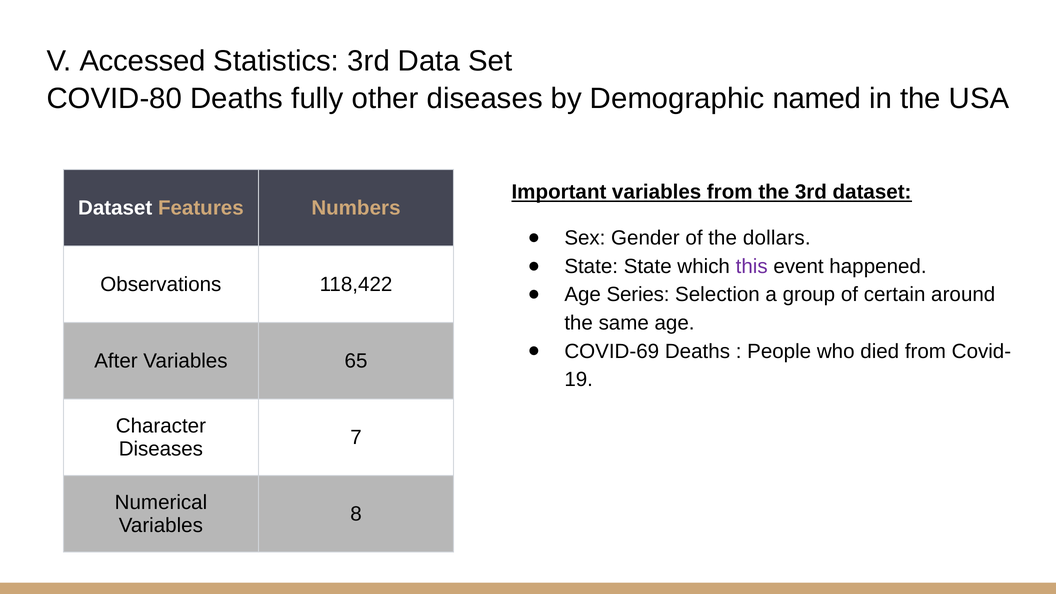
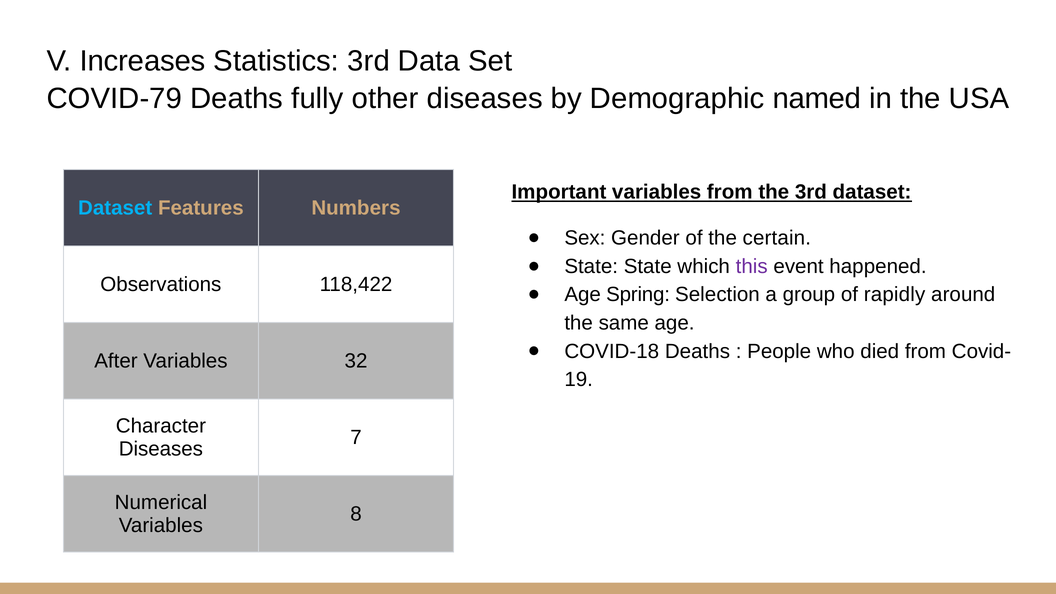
Accessed: Accessed -> Increases
COVID-80: COVID-80 -> COVID-79
Dataset at (115, 208) colour: white -> light blue
dollars: dollars -> certain
Series: Series -> Spring
certain: certain -> rapidly
COVID-69: COVID-69 -> COVID-18
65: 65 -> 32
